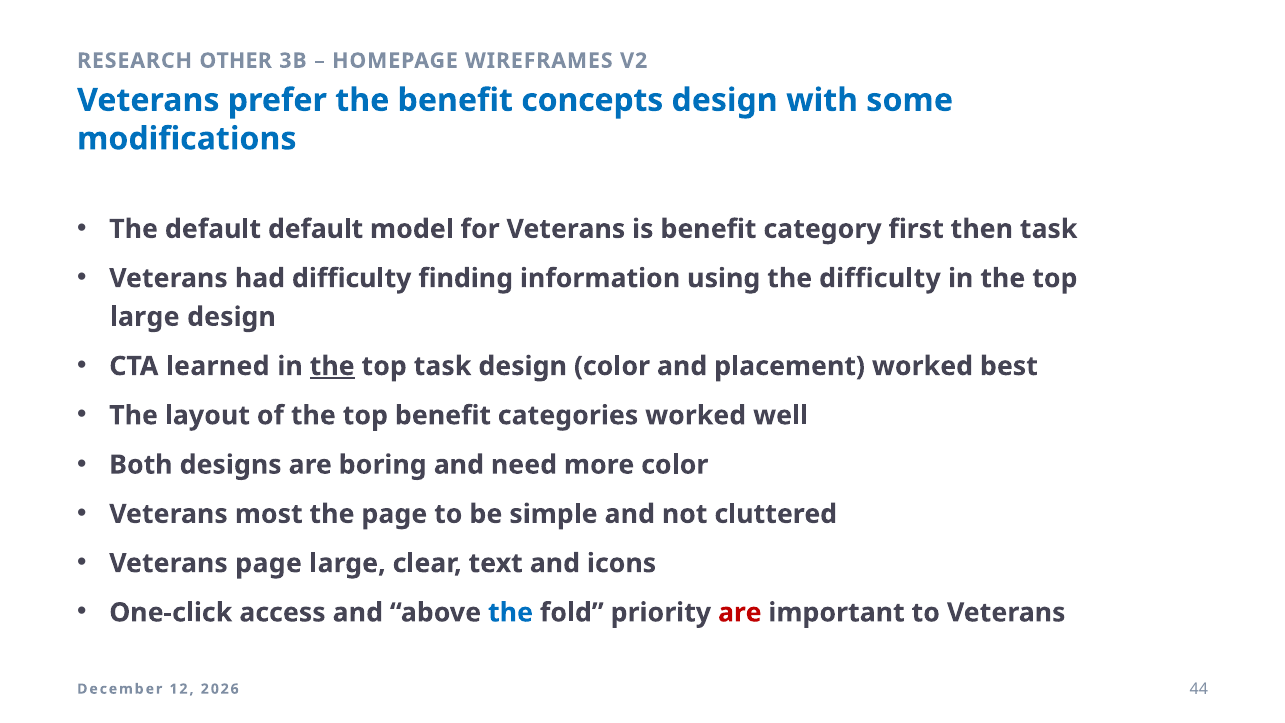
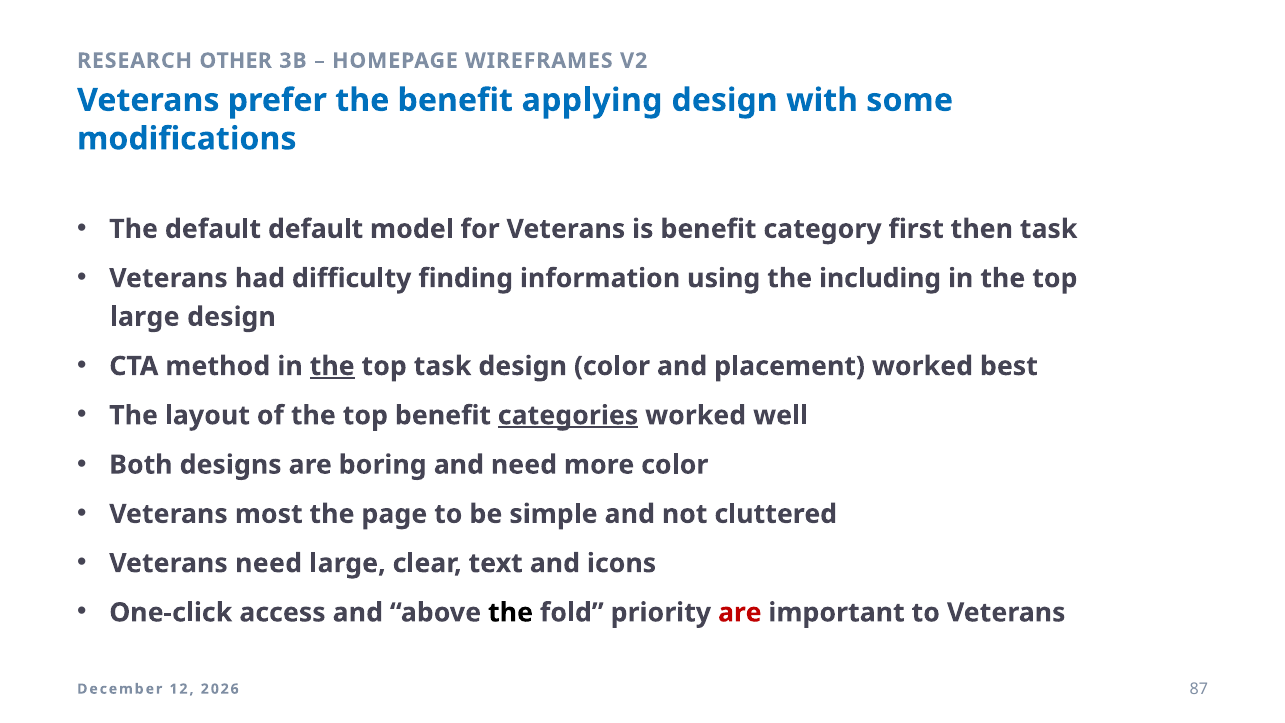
concepts: concepts -> applying
the difficulty: difficulty -> including
learned: learned -> method
categories underline: none -> present
Veterans page: page -> need
the at (511, 613) colour: blue -> black
44: 44 -> 87
